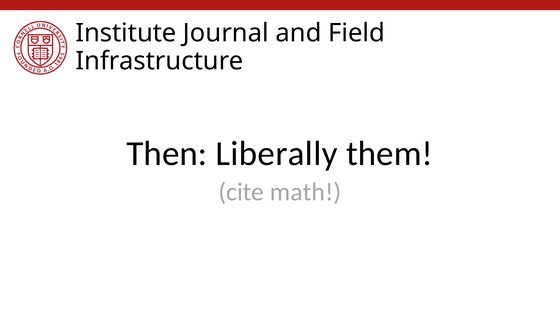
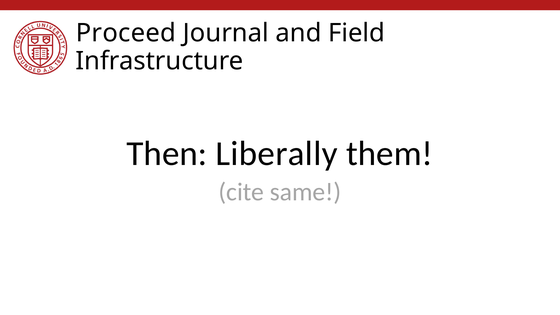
Institute: Institute -> Proceed
math: math -> same
